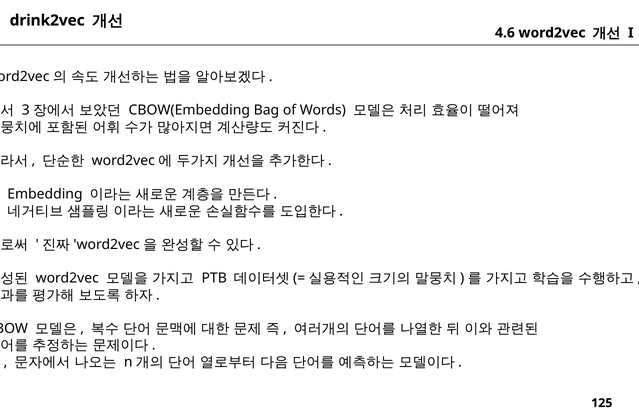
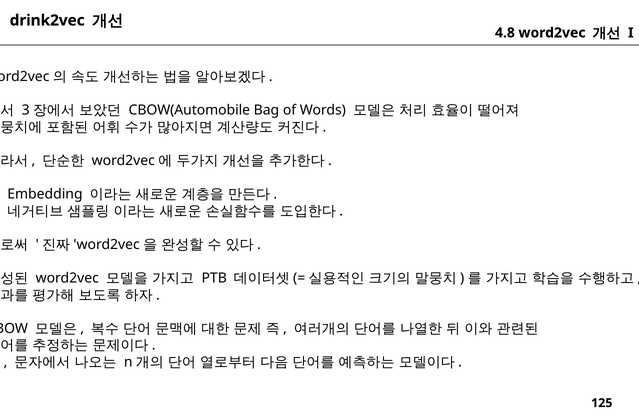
4.6: 4.6 -> 4.8
CBOW(Embedding: CBOW(Embedding -> CBOW(Automobile
